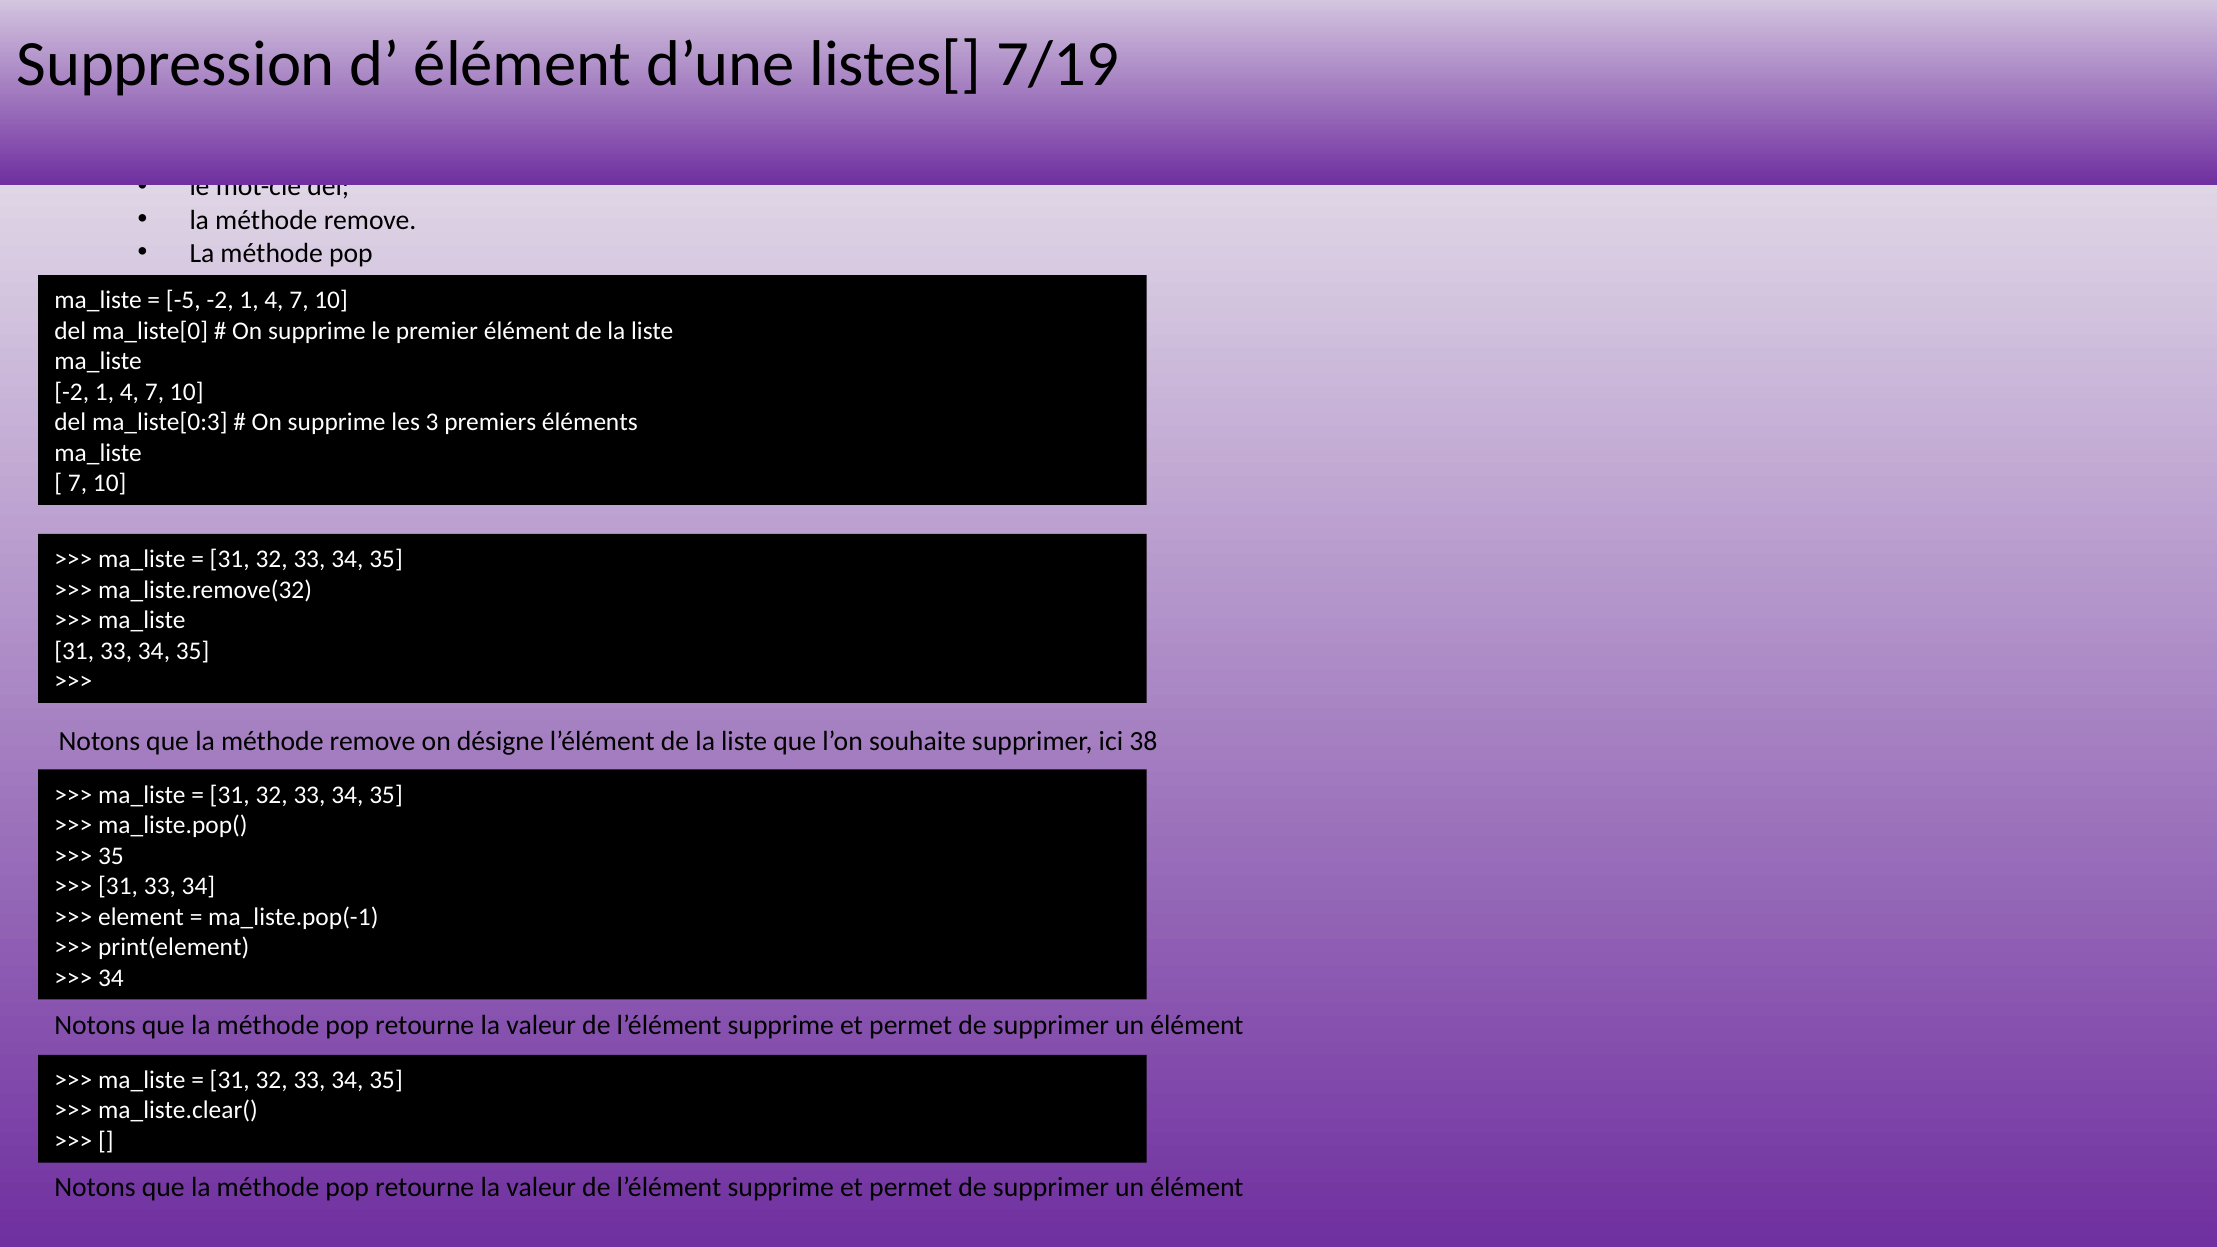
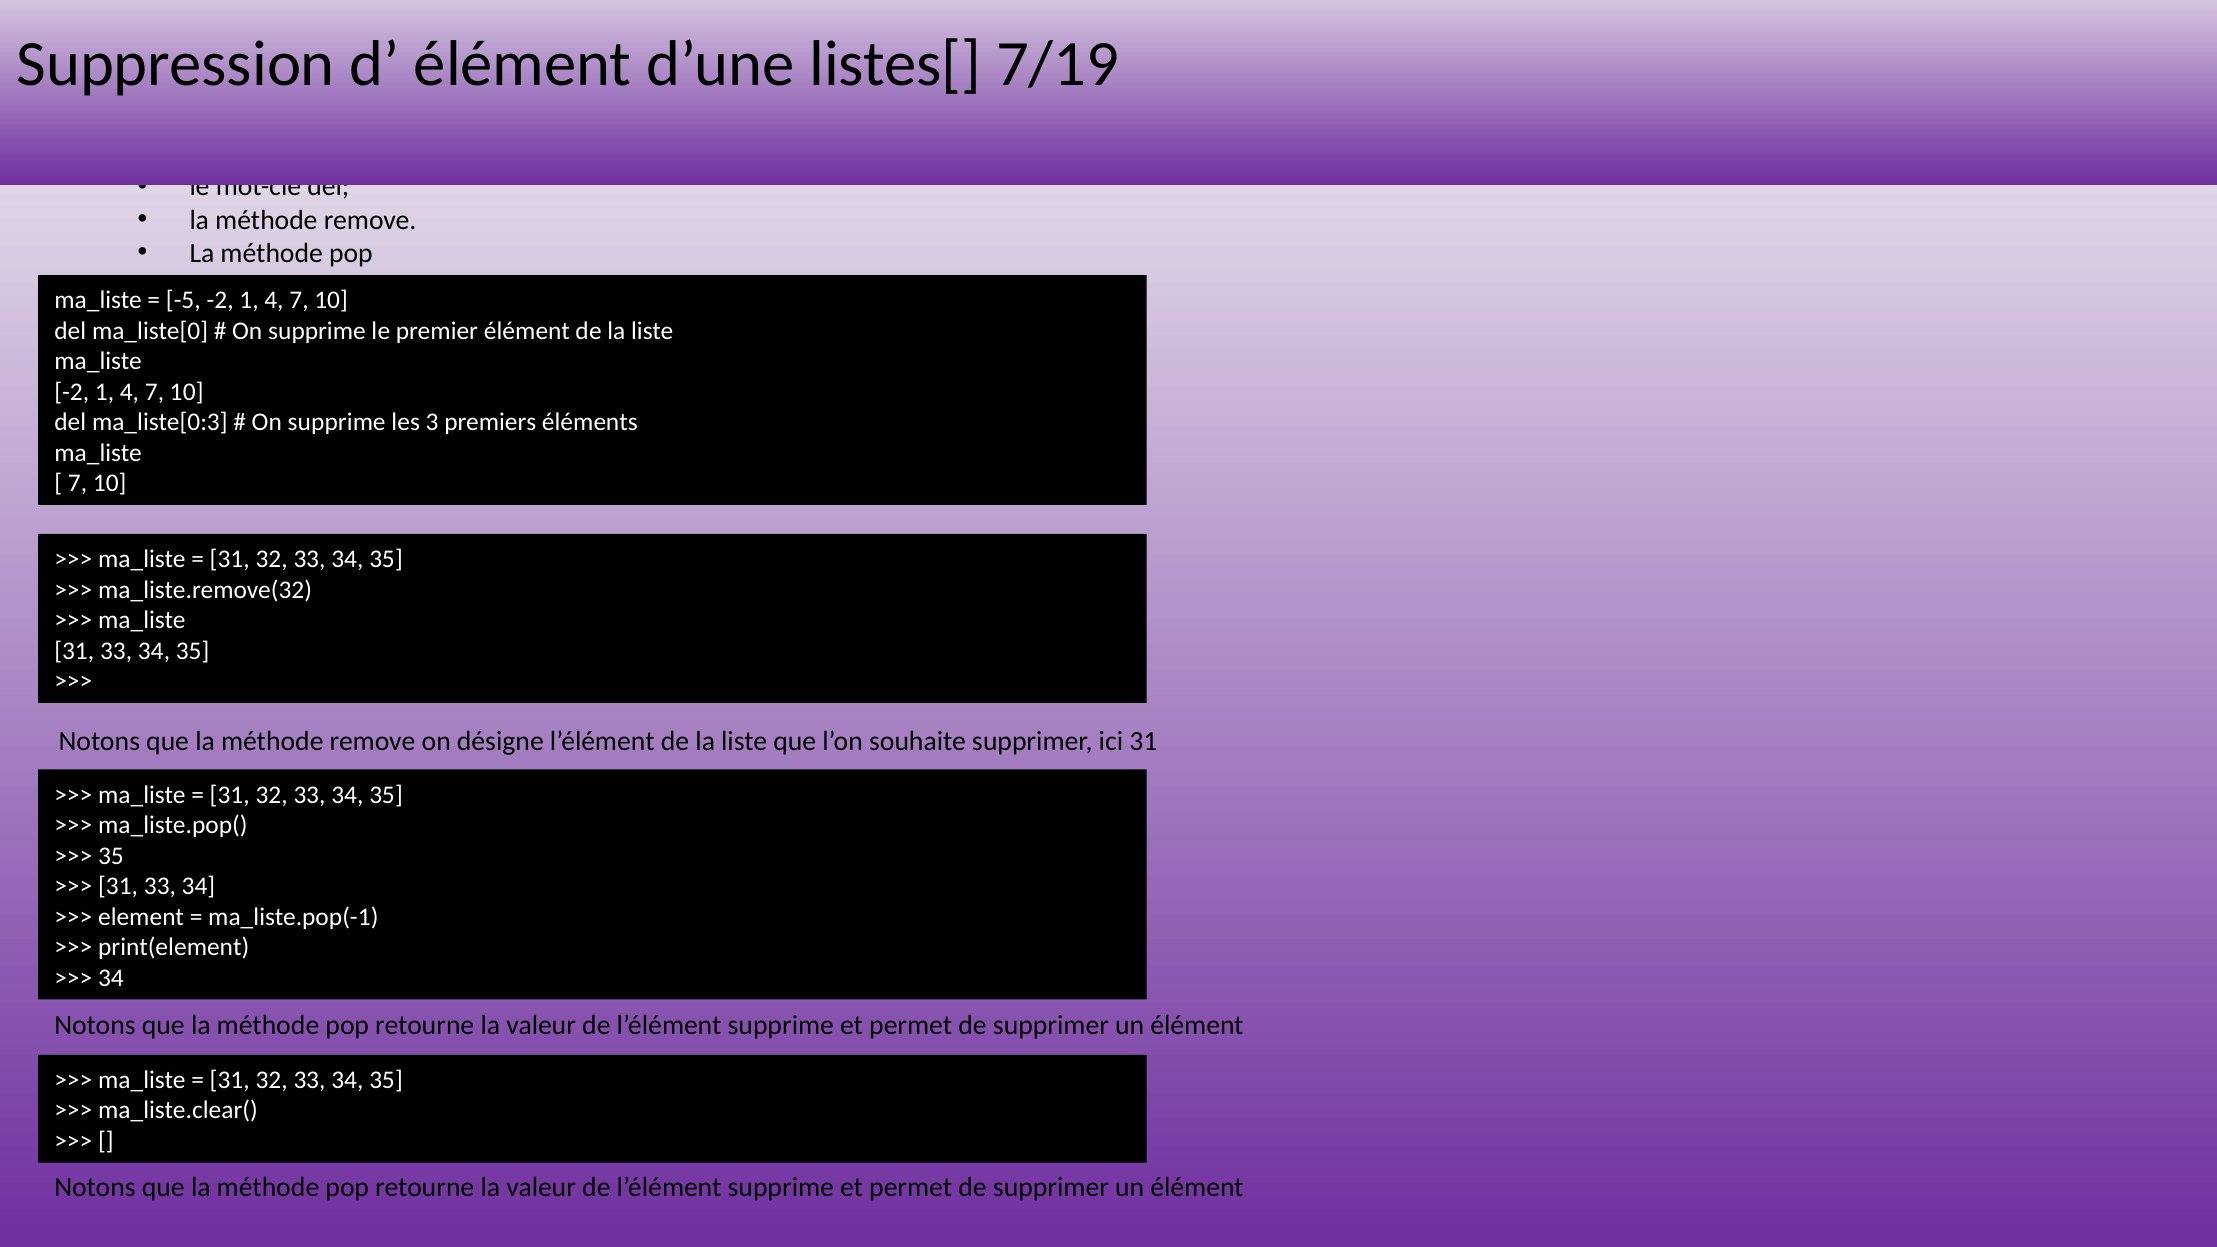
ici 38: 38 -> 31
